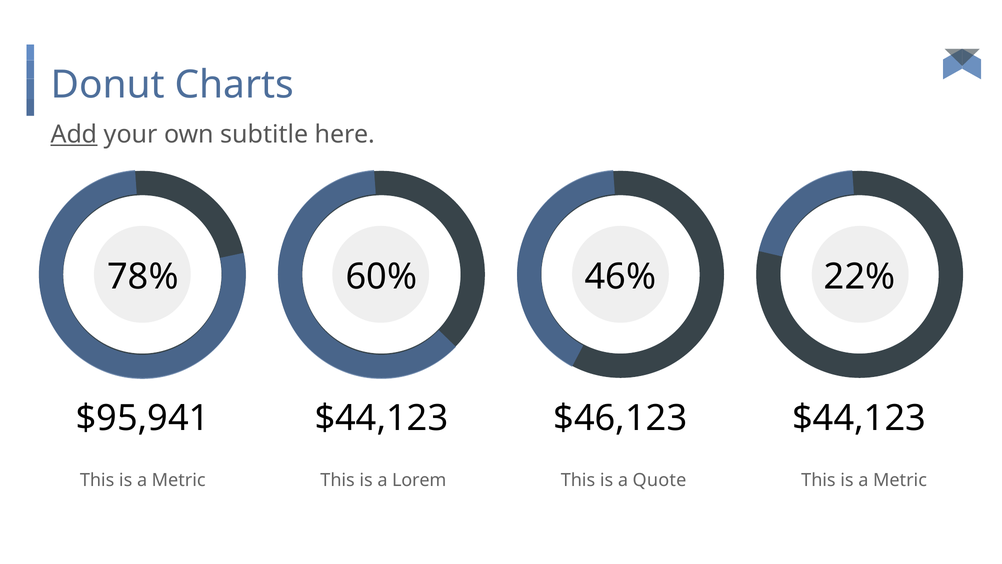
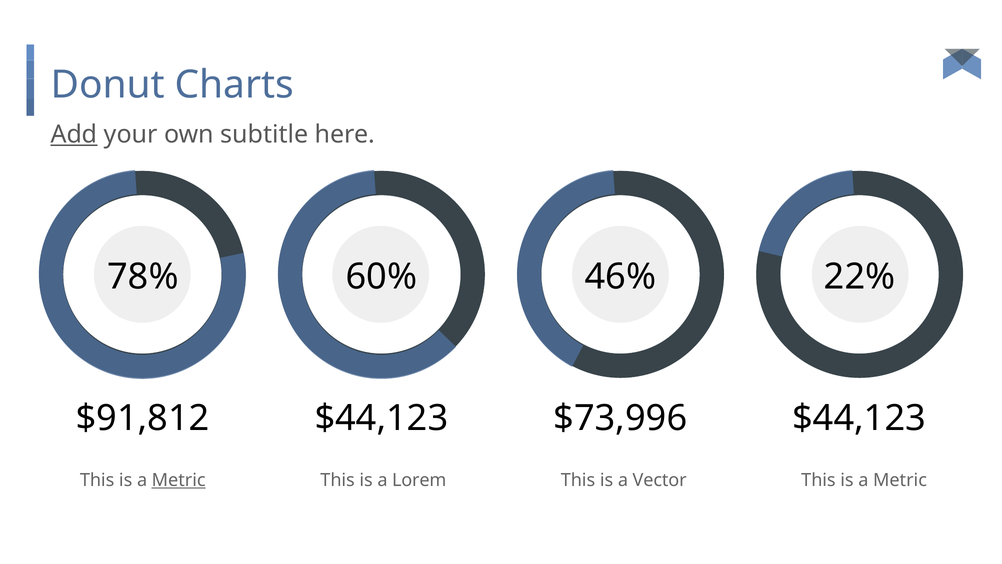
$95,941: $95,941 -> $91,812
$46,123: $46,123 -> $73,996
Metric at (179, 480) underline: none -> present
Quote: Quote -> Vector
